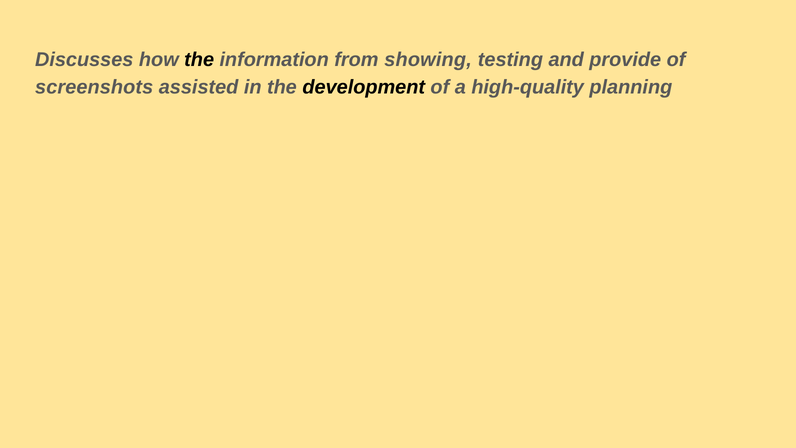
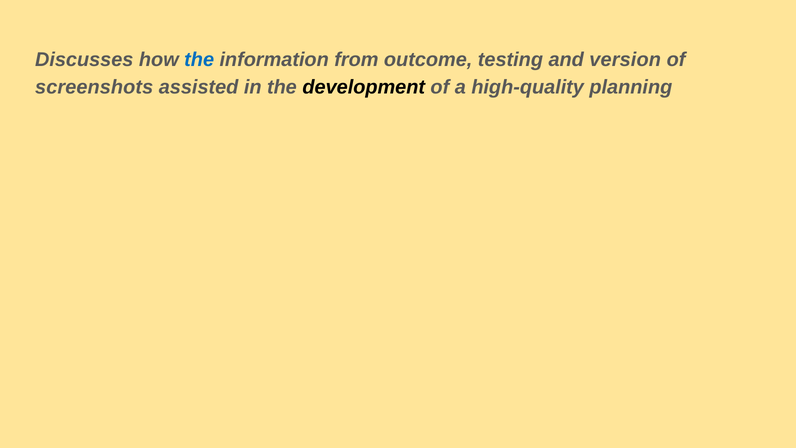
the at (199, 59) colour: black -> blue
showing: showing -> outcome
provide: provide -> version
